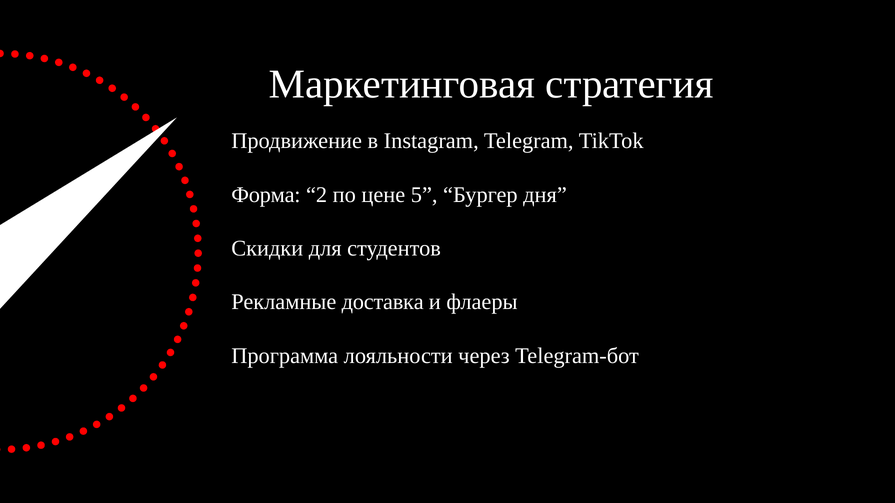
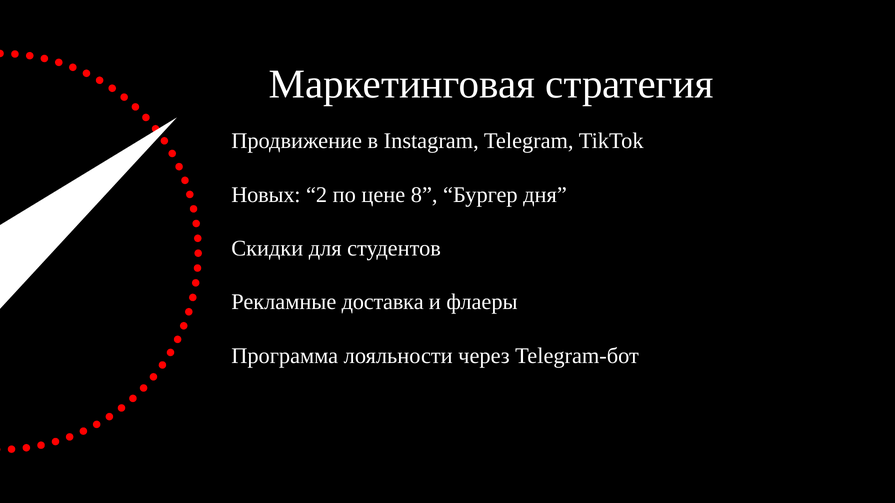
Форма: Форма -> Новых
5: 5 -> 8
